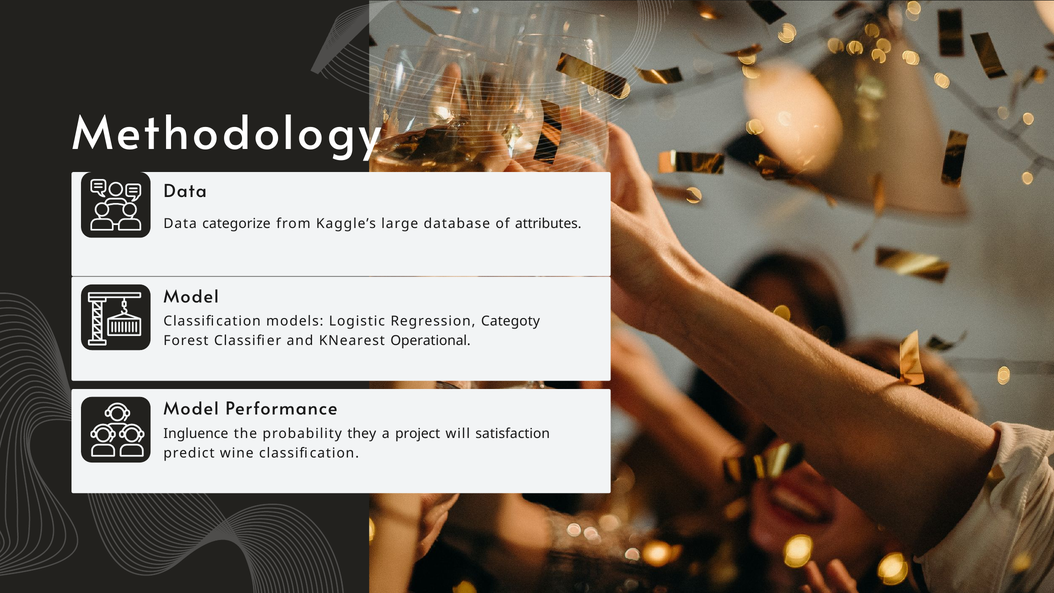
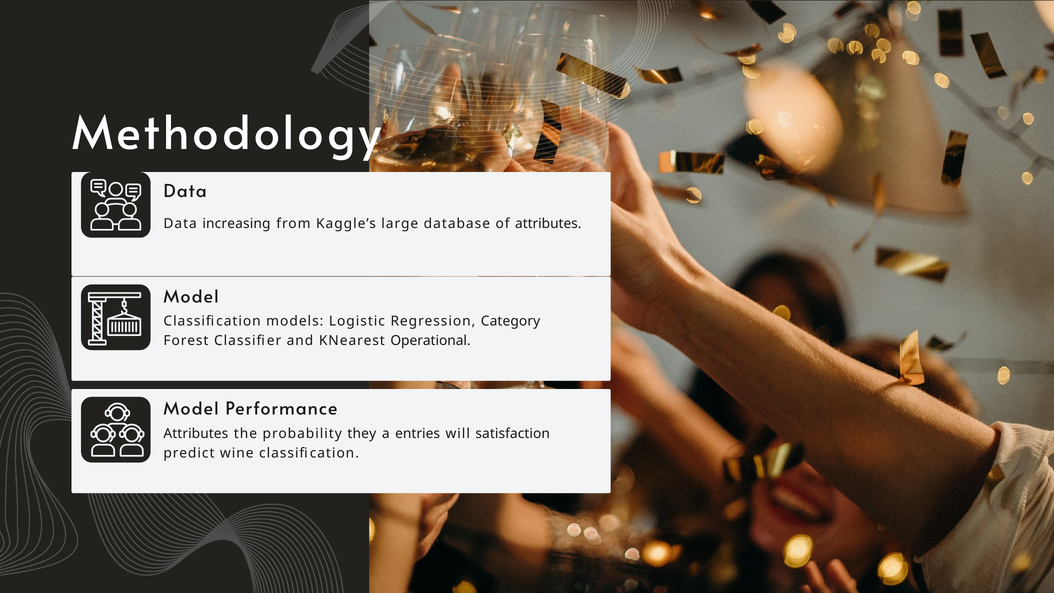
categorize: categorize -> increasing
Categoty: Categoty -> Category
Ingluence at (196, 434): Ingluence -> Attributes
project: project -> entries
